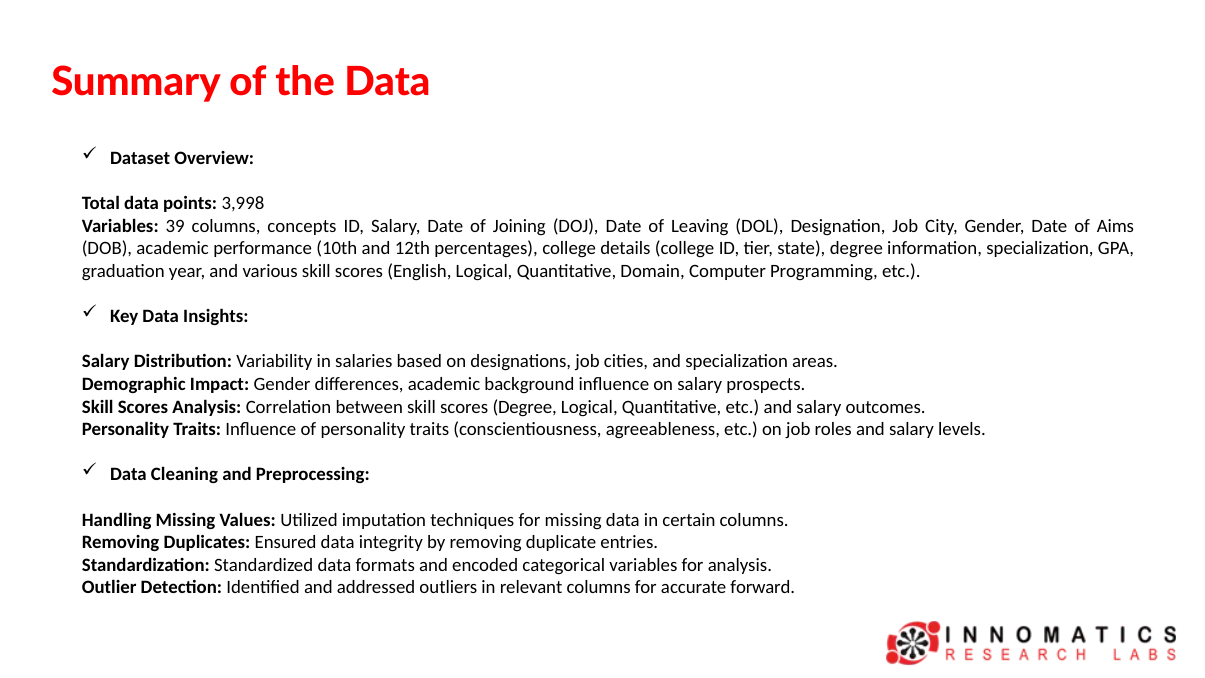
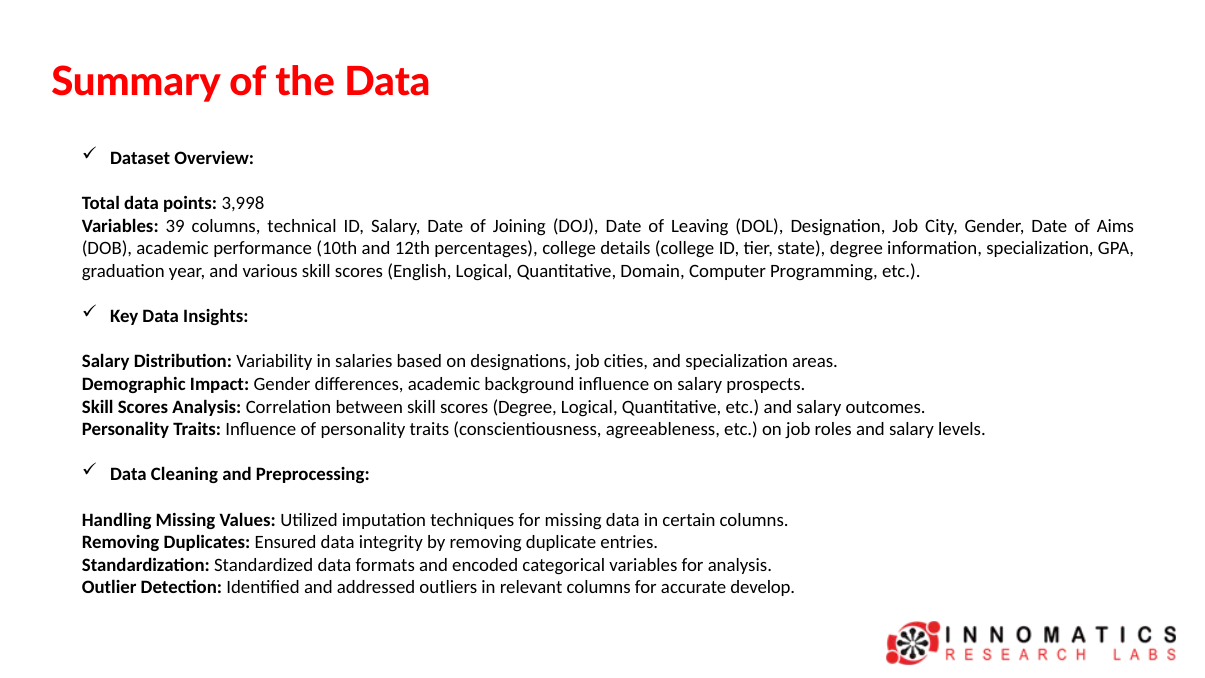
concepts: concepts -> technical
forward: forward -> develop
